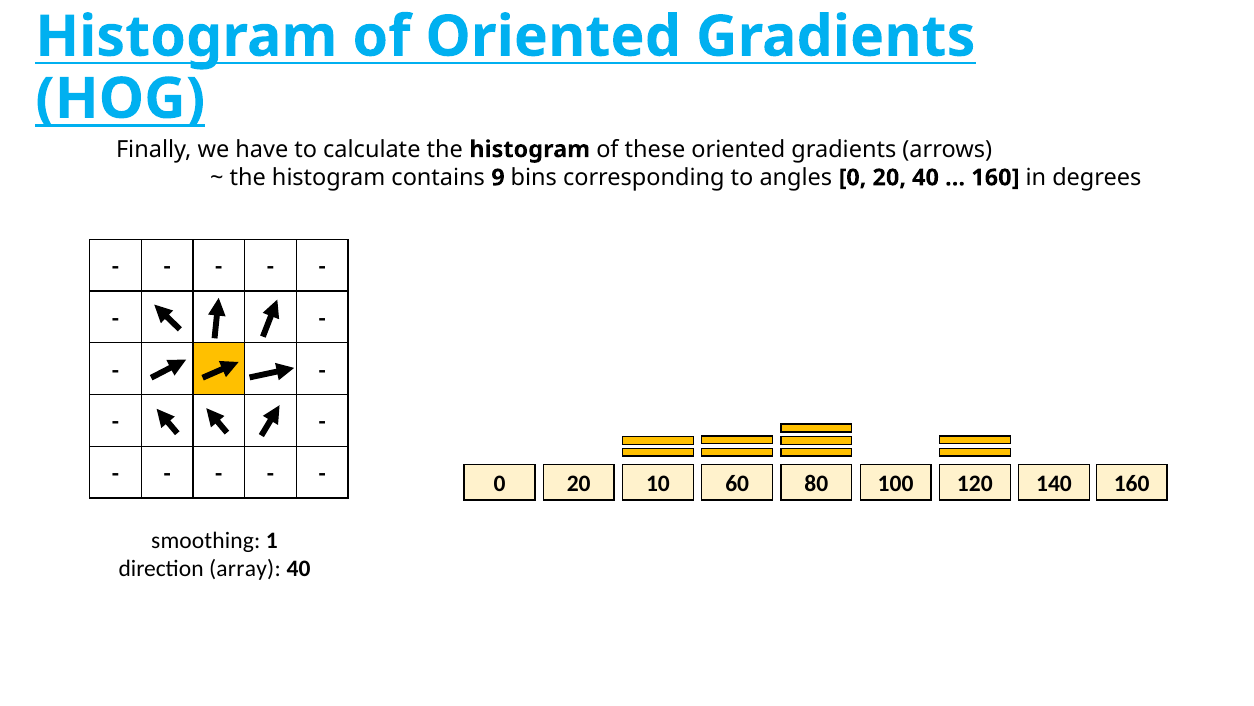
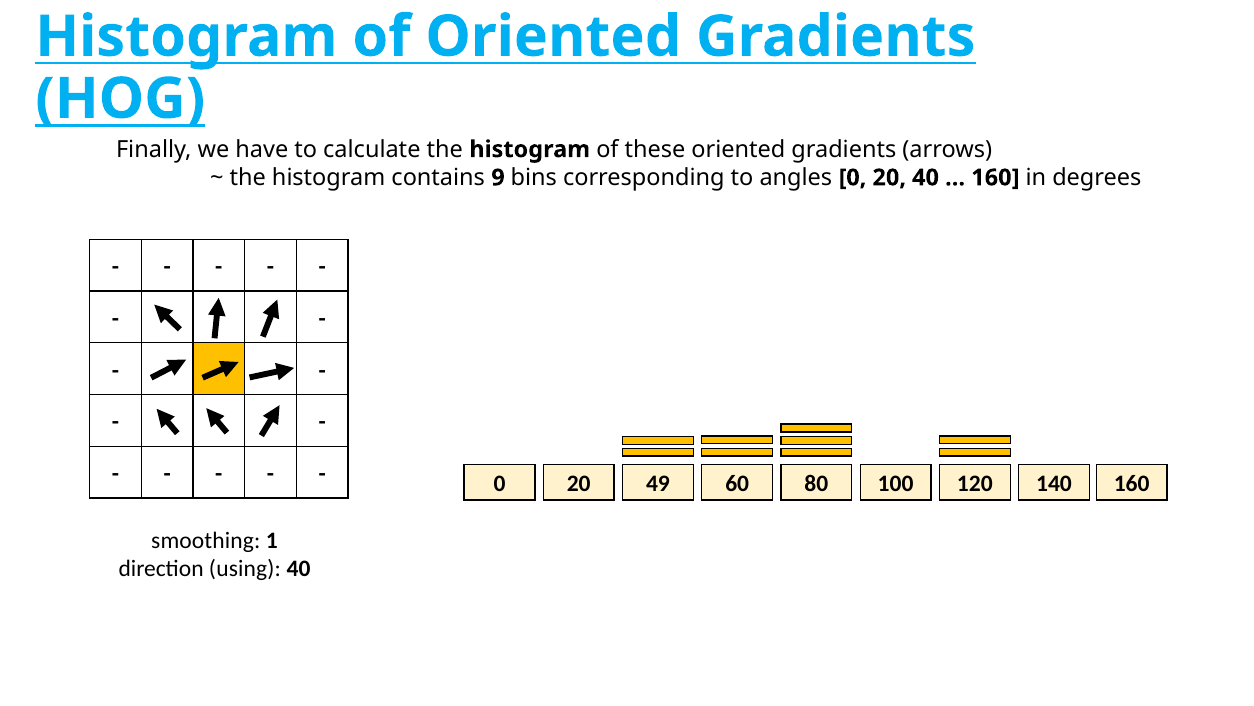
10: 10 -> 49
array: array -> using
